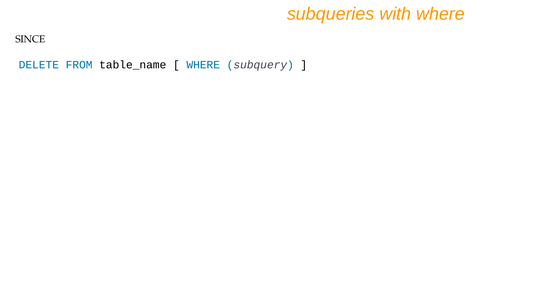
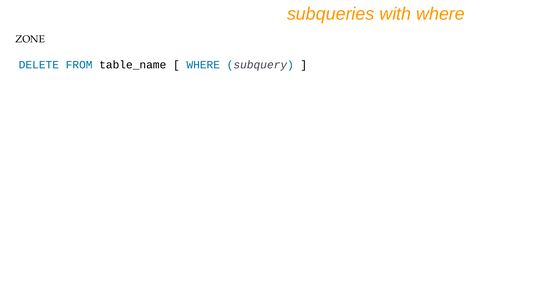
SINCE: SINCE -> ZONE
